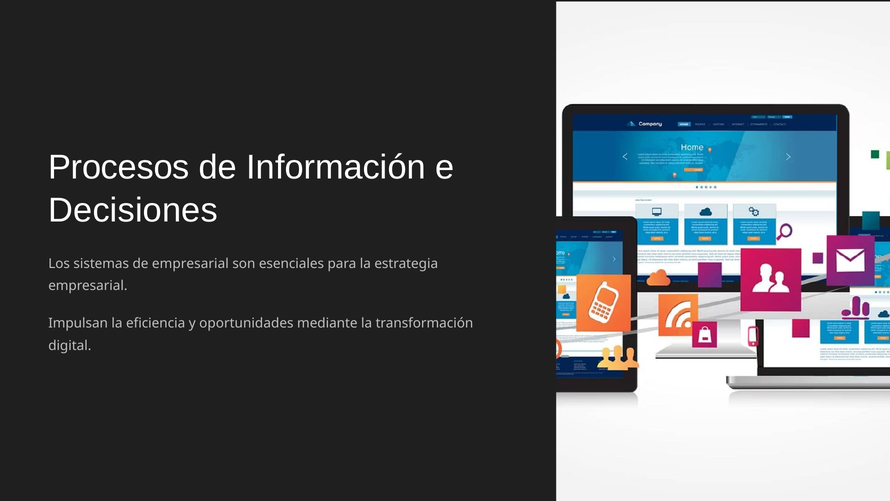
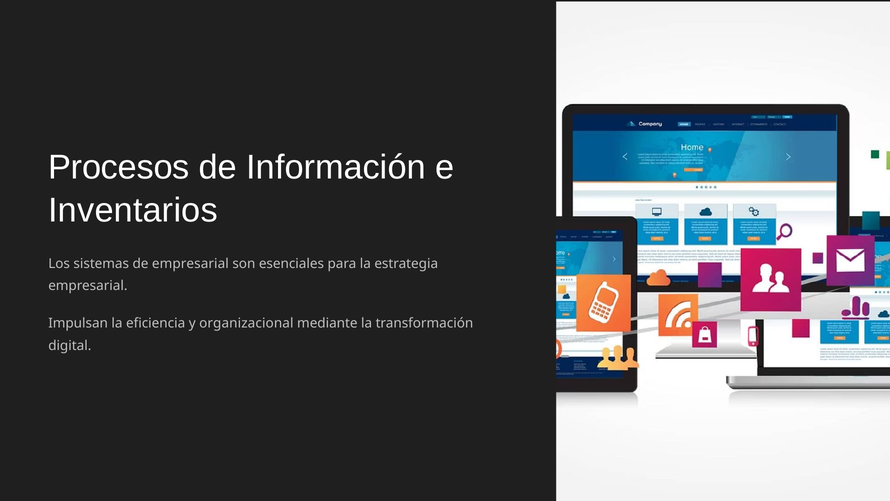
Decisiones: Decisiones -> Inventarios
oportunidades: oportunidades -> organizacional
